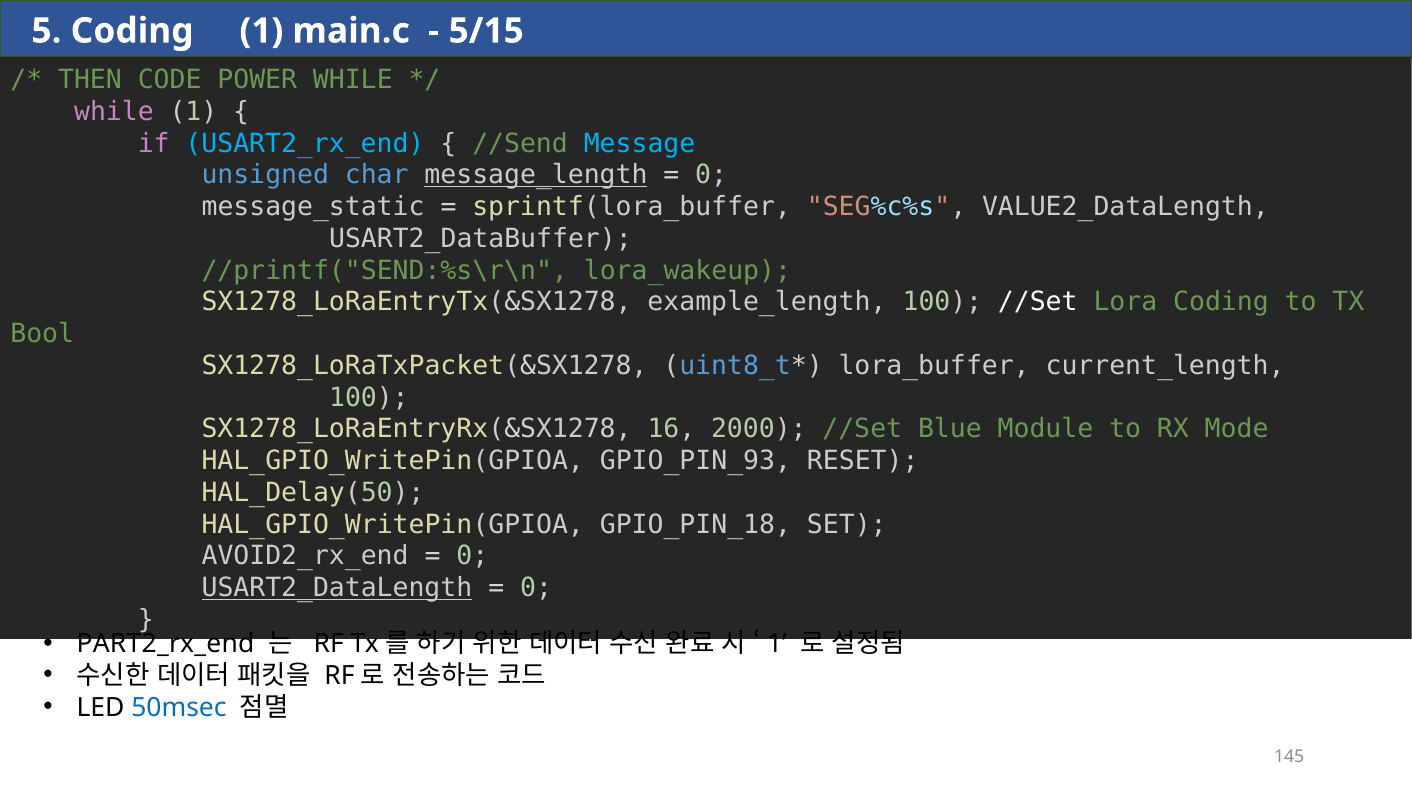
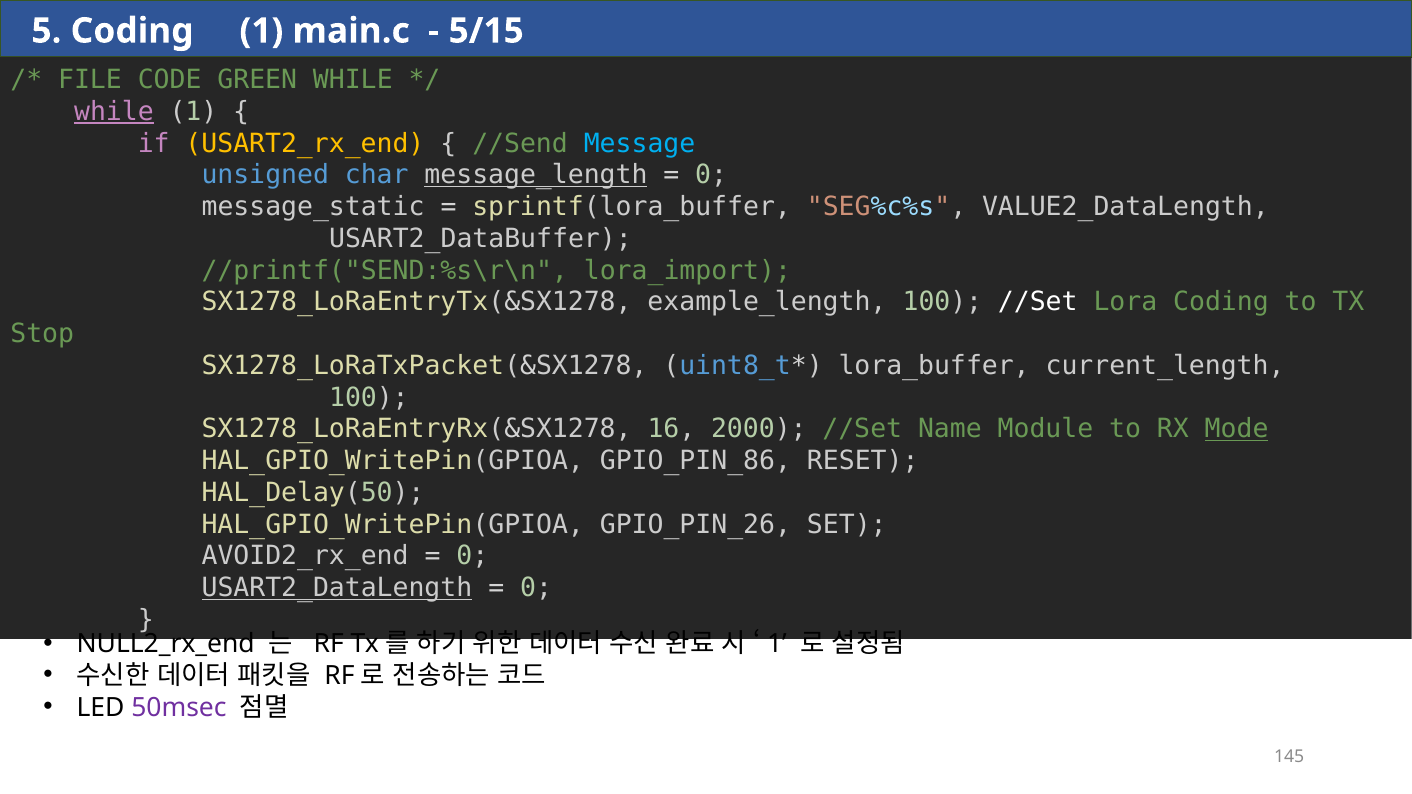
THEN: THEN -> FILE
POWER: POWER -> GREEN
while at (114, 112) underline: none -> present
USART2_rx_end colour: light blue -> yellow
lora_wakeup: lora_wakeup -> lora_import
Bool: Bool -> Stop
Blue: Blue -> Name
Mode underline: none -> present
GPIO_PIN_93: GPIO_PIN_93 -> GPIO_PIN_86
GPIO_PIN_18: GPIO_PIN_18 -> GPIO_PIN_26
PART2_rx_end: PART2_rx_end -> NULL2_rx_end
50msec colour: blue -> purple
